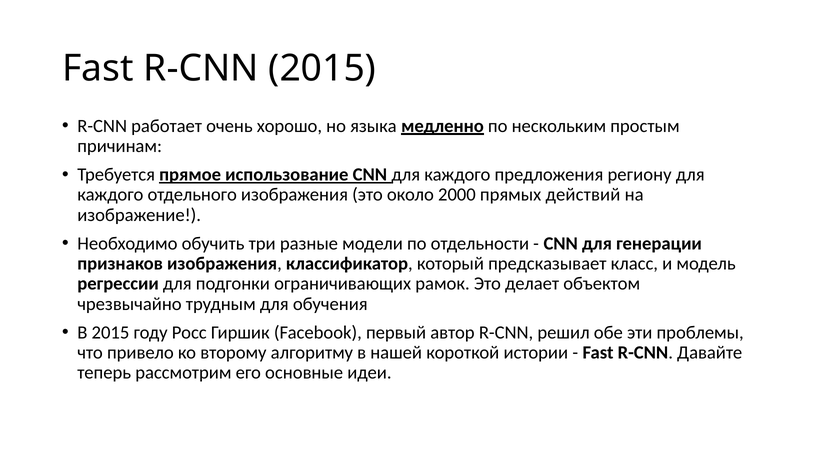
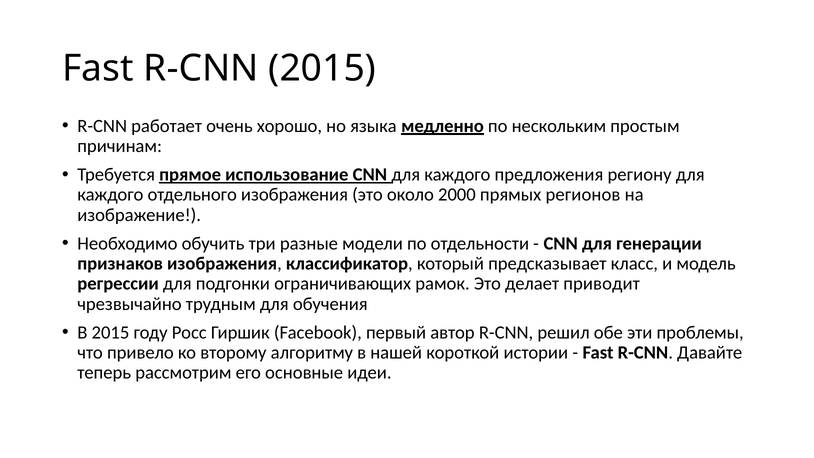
действий: действий -> регионов
объектом: объектом -> приводит
